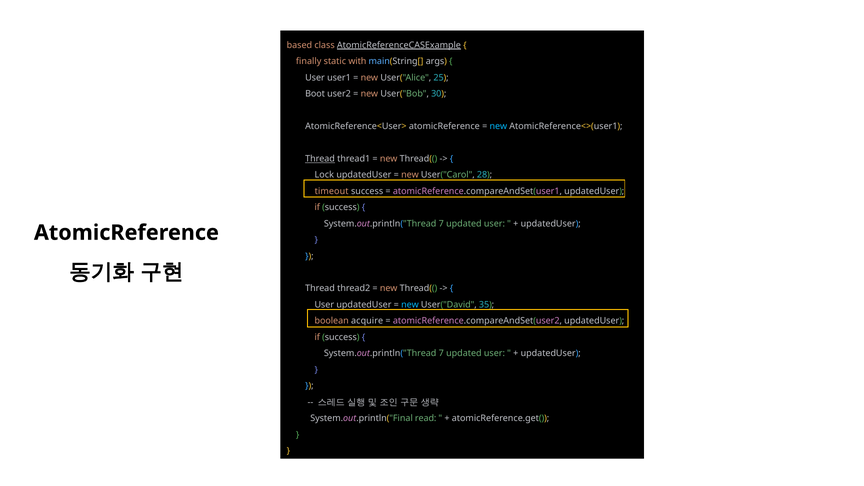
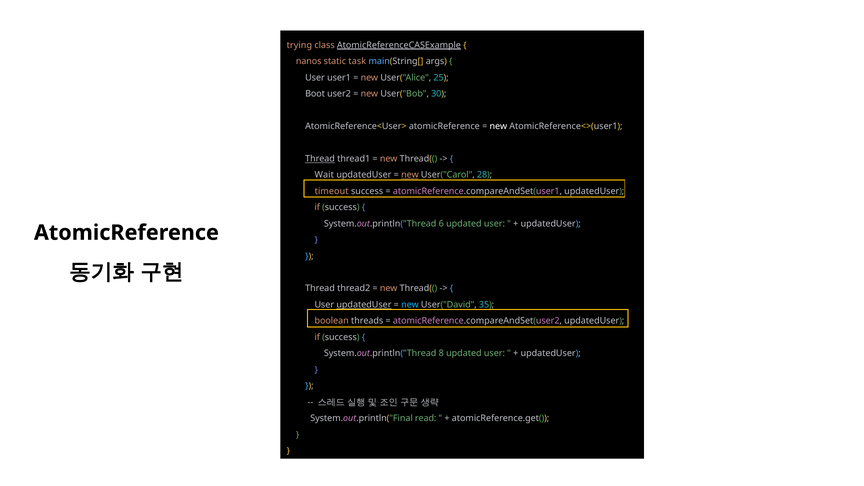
based: based -> trying
finally: finally -> nanos
with: with -> task
new at (498, 126) colour: light blue -> white
Lock: Lock -> Wait
new at (410, 175) underline: none -> present
7 at (441, 224): 7 -> 6
updatedUser at (364, 305) underline: none -> present
acquire: acquire -> threads
7 at (441, 353): 7 -> 8
